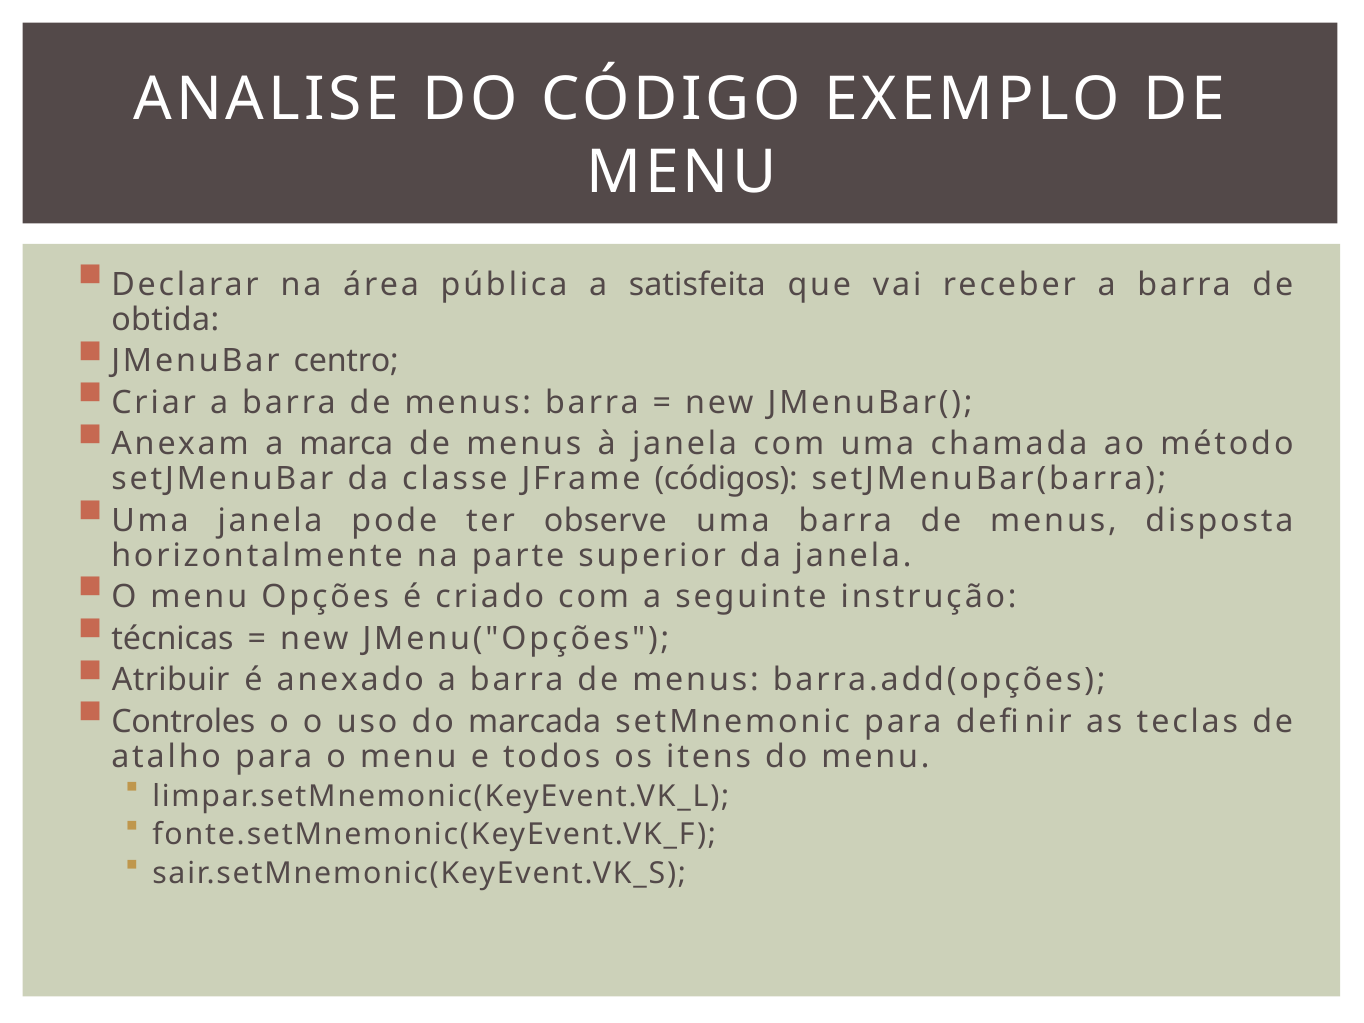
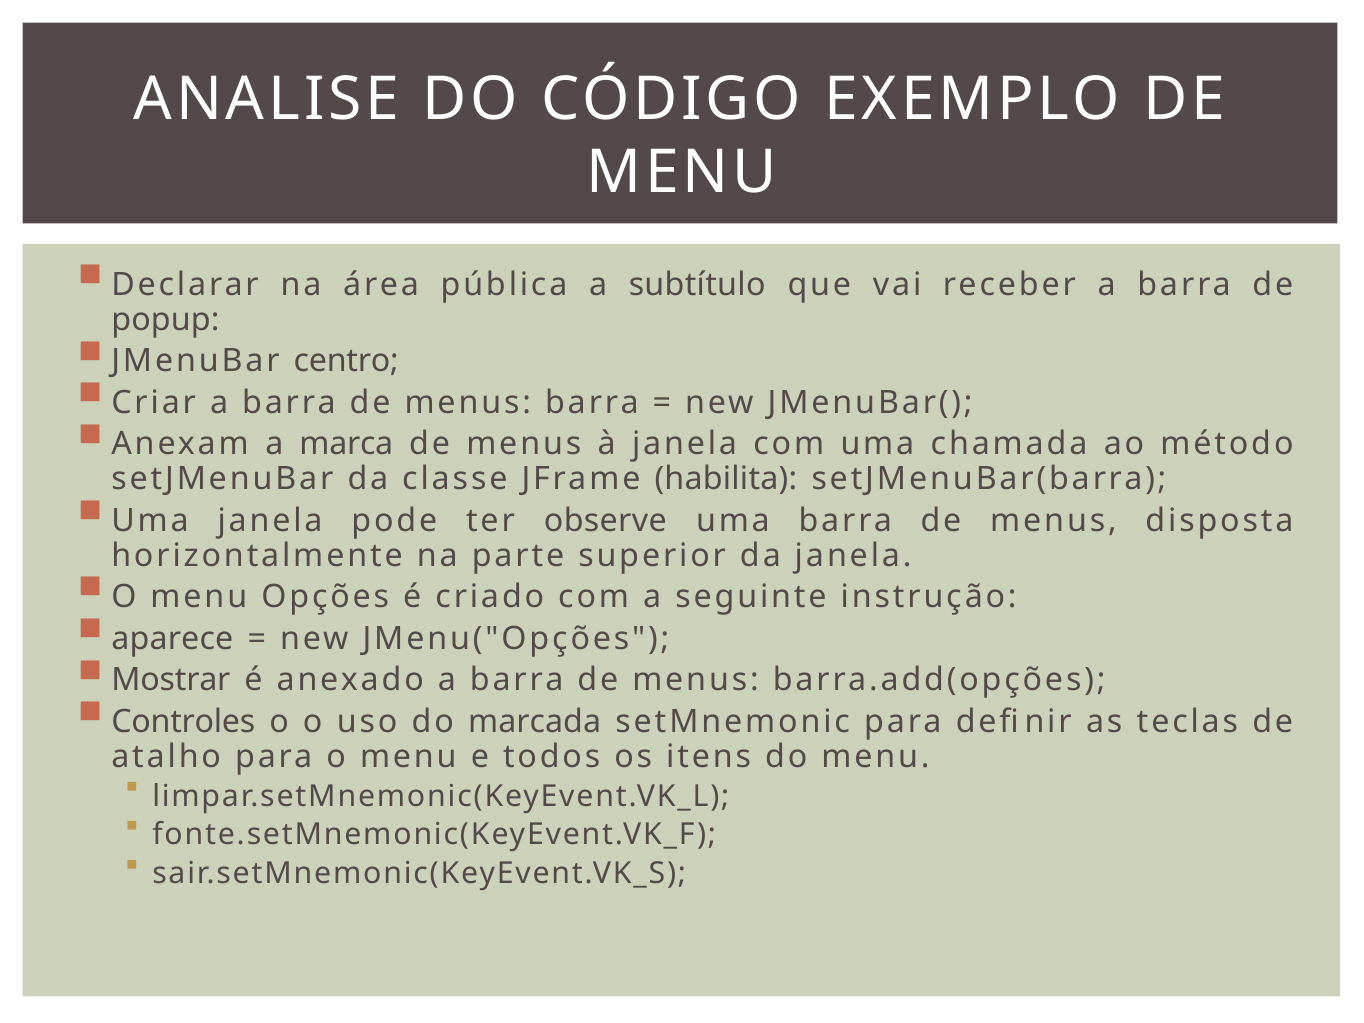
satisfeita: satisfeita -> subtítulo
obtida: obtida -> popup
códigos: códigos -> habilita
técnicas: técnicas -> aparece
Atribuir: Atribuir -> Mostrar
